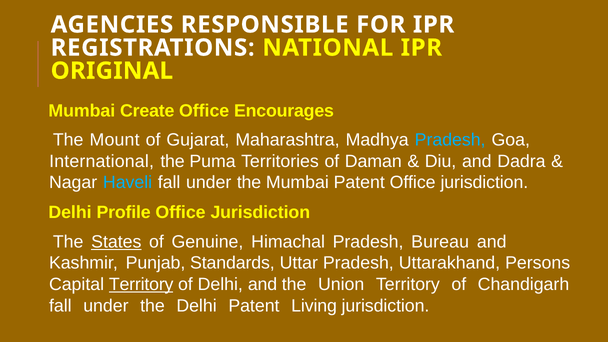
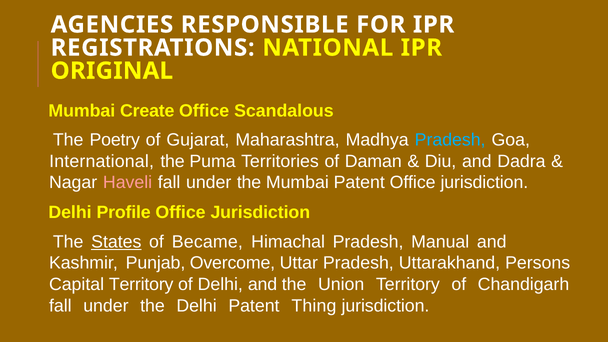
Encourages: Encourages -> Scandalous
Mount: Mount -> Poetry
Haveli colour: light blue -> pink
Genuine: Genuine -> Became
Bureau: Bureau -> Manual
Standards: Standards -> Overcome
Territory at (141, 284) underline: present -> none
Living: Living -> Thing
